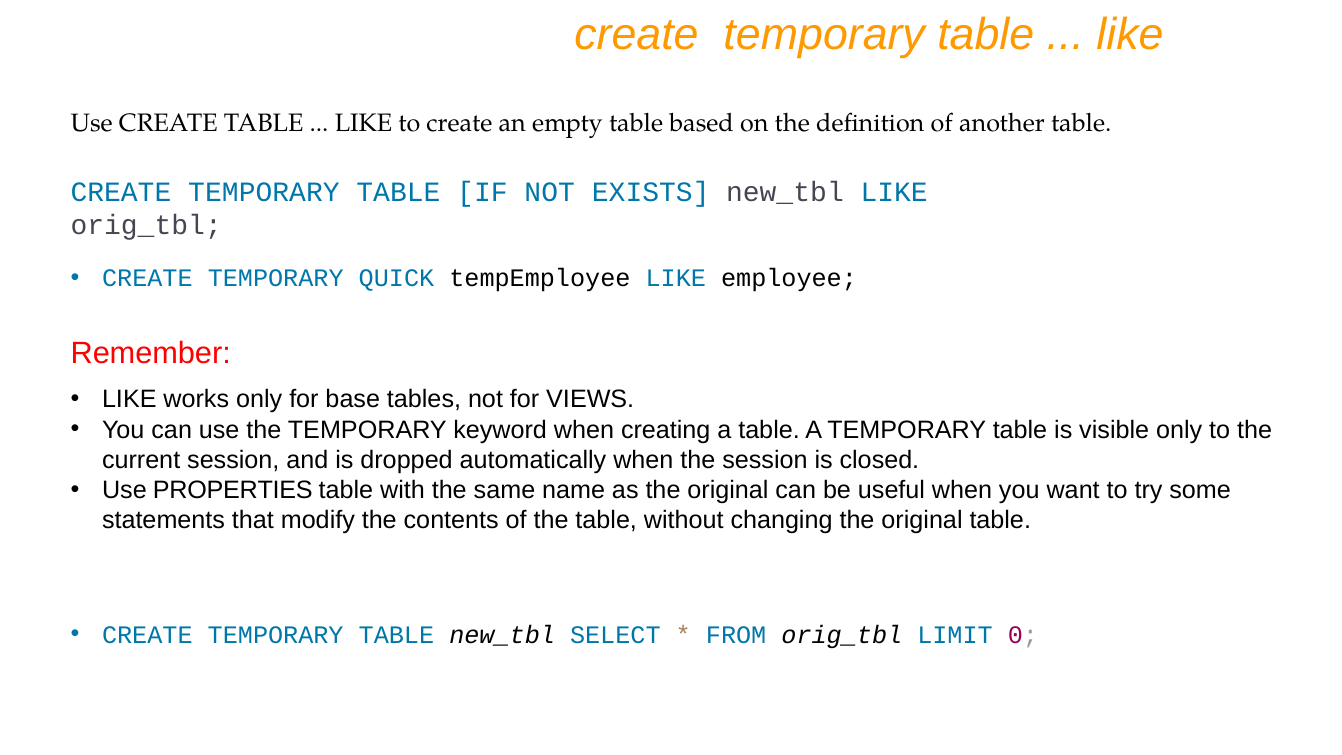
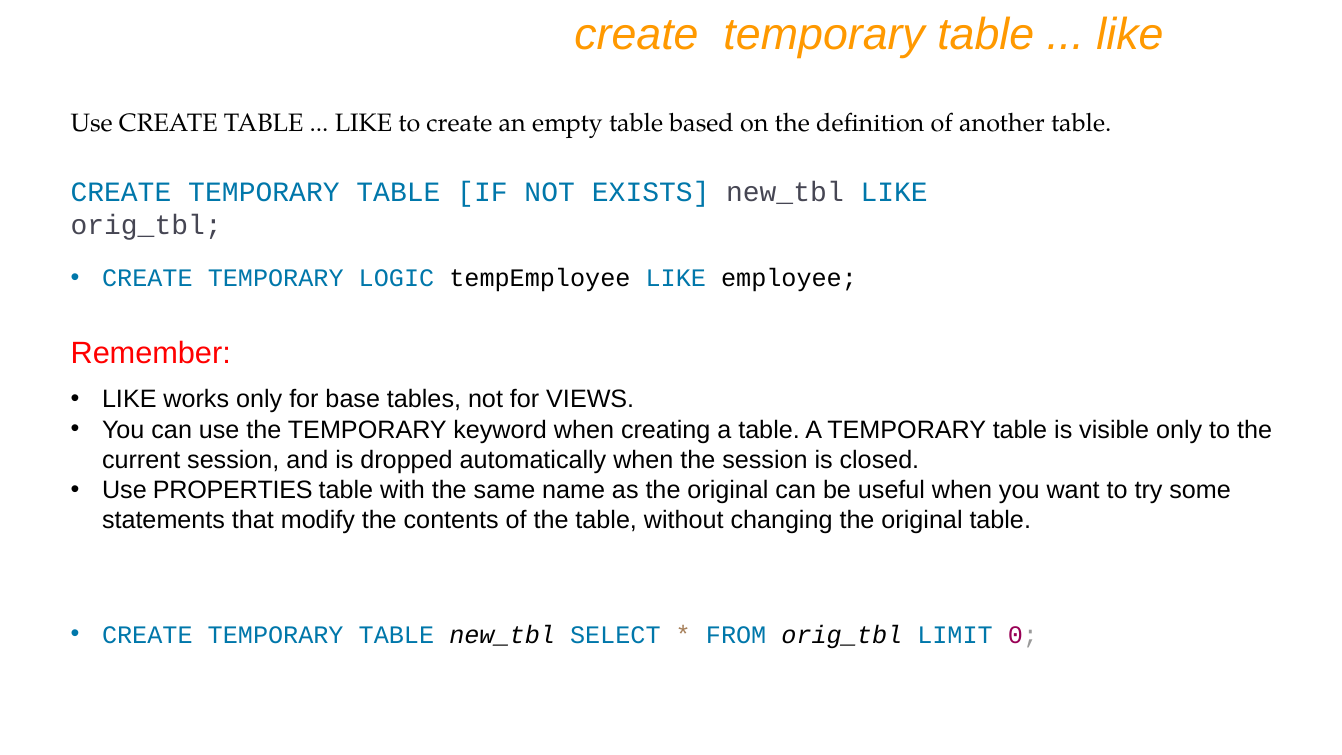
QUICK: QUICK -> LOGIC
